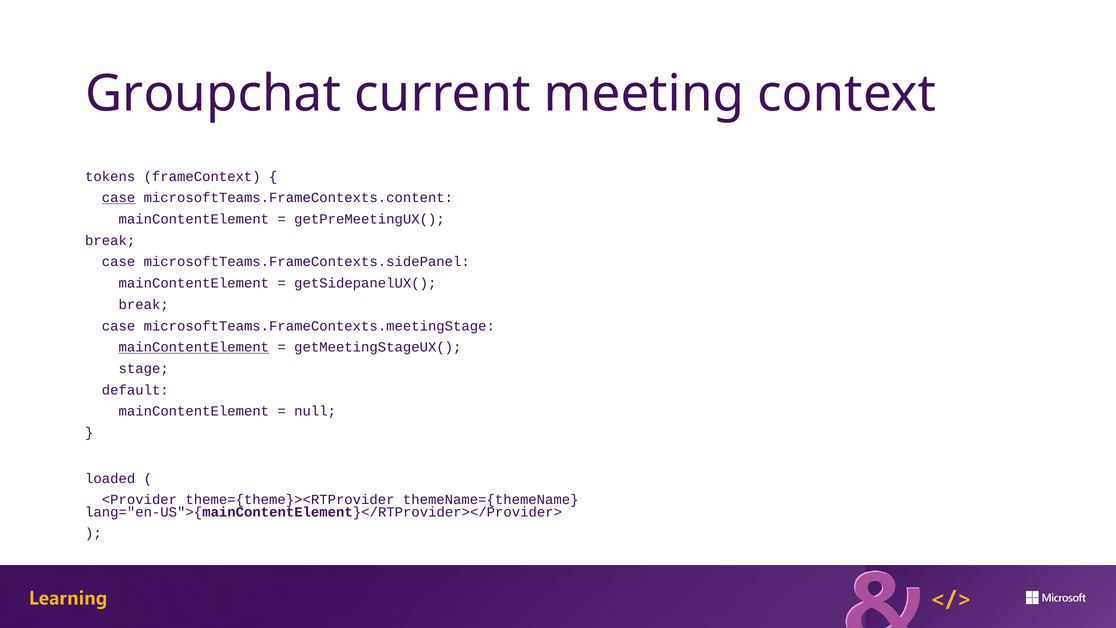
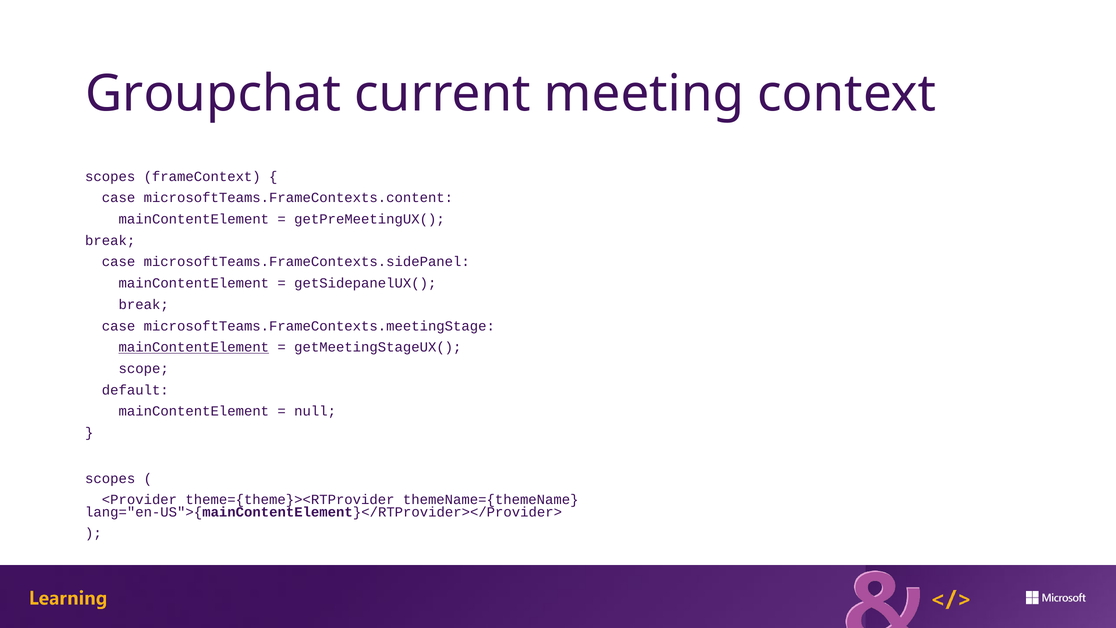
tokens at (110, 176): tokens -> scopes
case at (119, 198) underline: present -> none
stage: stage -> scope
loaded at (110, 478): loaded -> scopes
